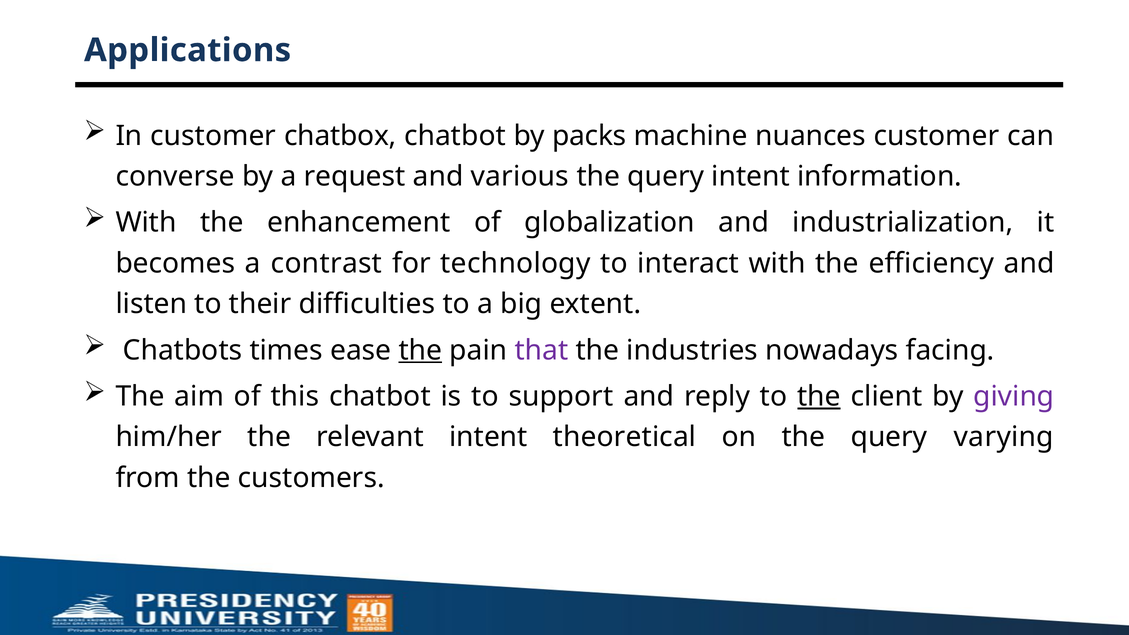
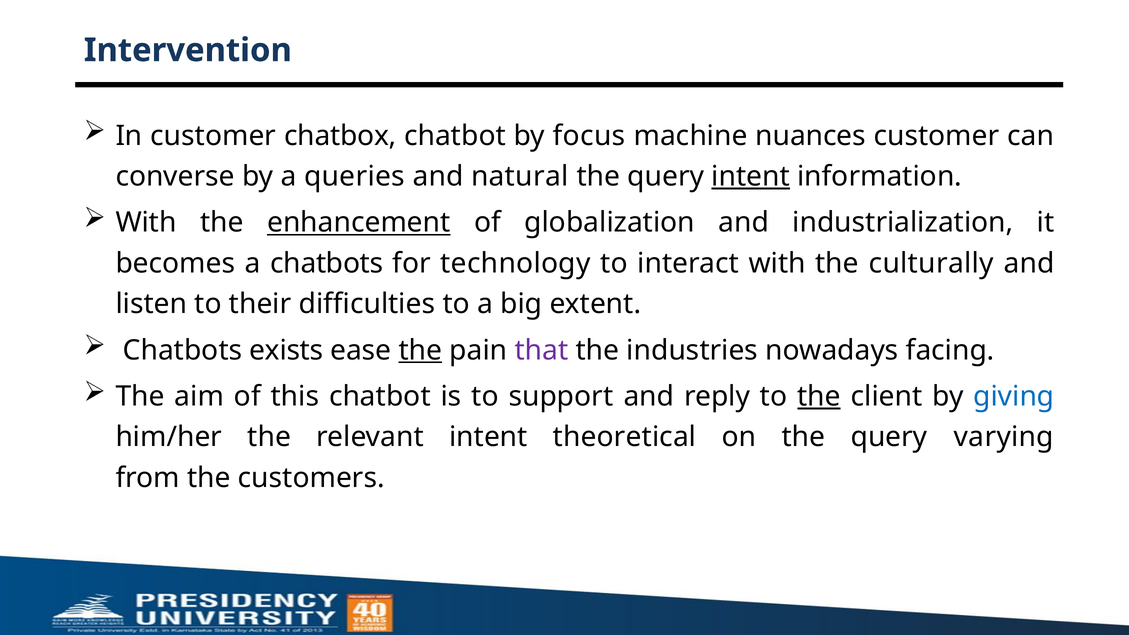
Applications: Applications -> Intervention
packs: packs -> focus
request: request -> queries
various: various -> natural
intent at (751, 176) underline: none -> present
enhancement underline: none -> present
a contrast: contrast -> chatbots
efficiency: efficiency -> culturally
times: times -> exists
giving colour: purple -> blue
